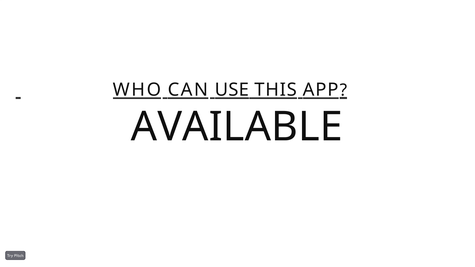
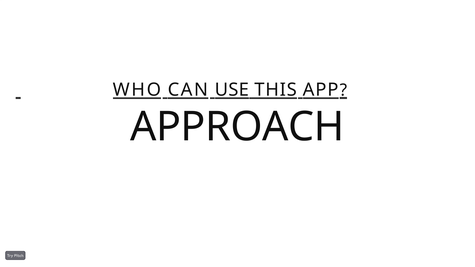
AVAILABLE: AVAILABLE -> APPROACH
